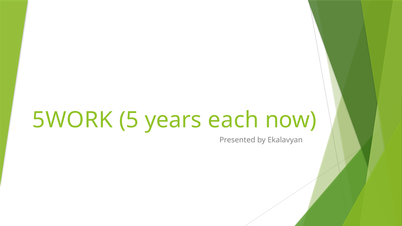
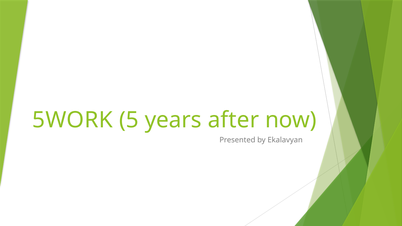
each: each -> after
